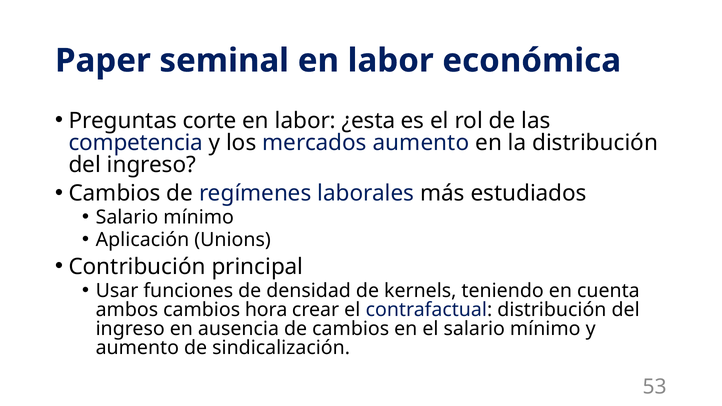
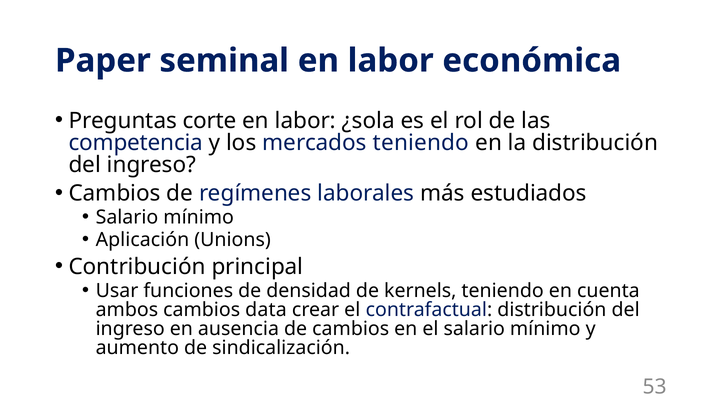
¿esta: ¿esta -> ¿sola
mercados aumento: aumento -> teniendo
hora: hora -> data
